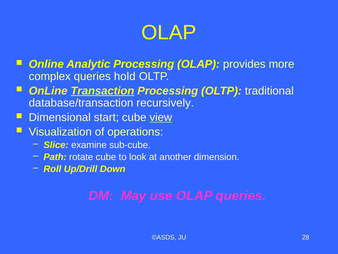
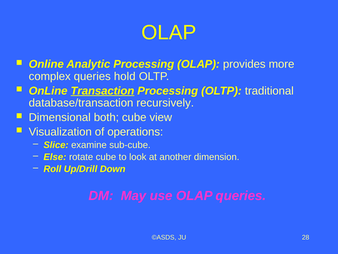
start: start -> both
view underline: present -> none
Path: Path -> Else
